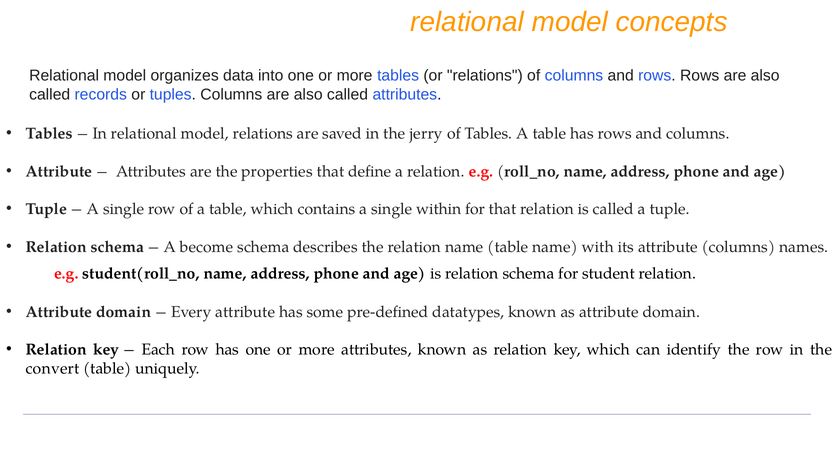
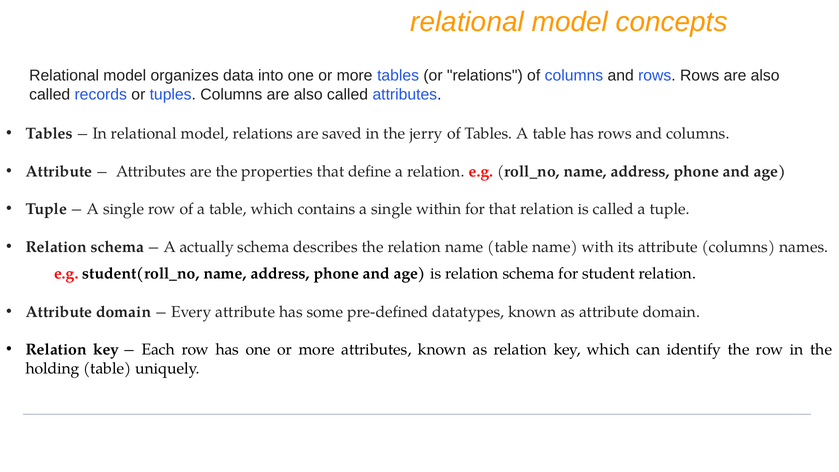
become: become -> actually
convert: convert -> holding
